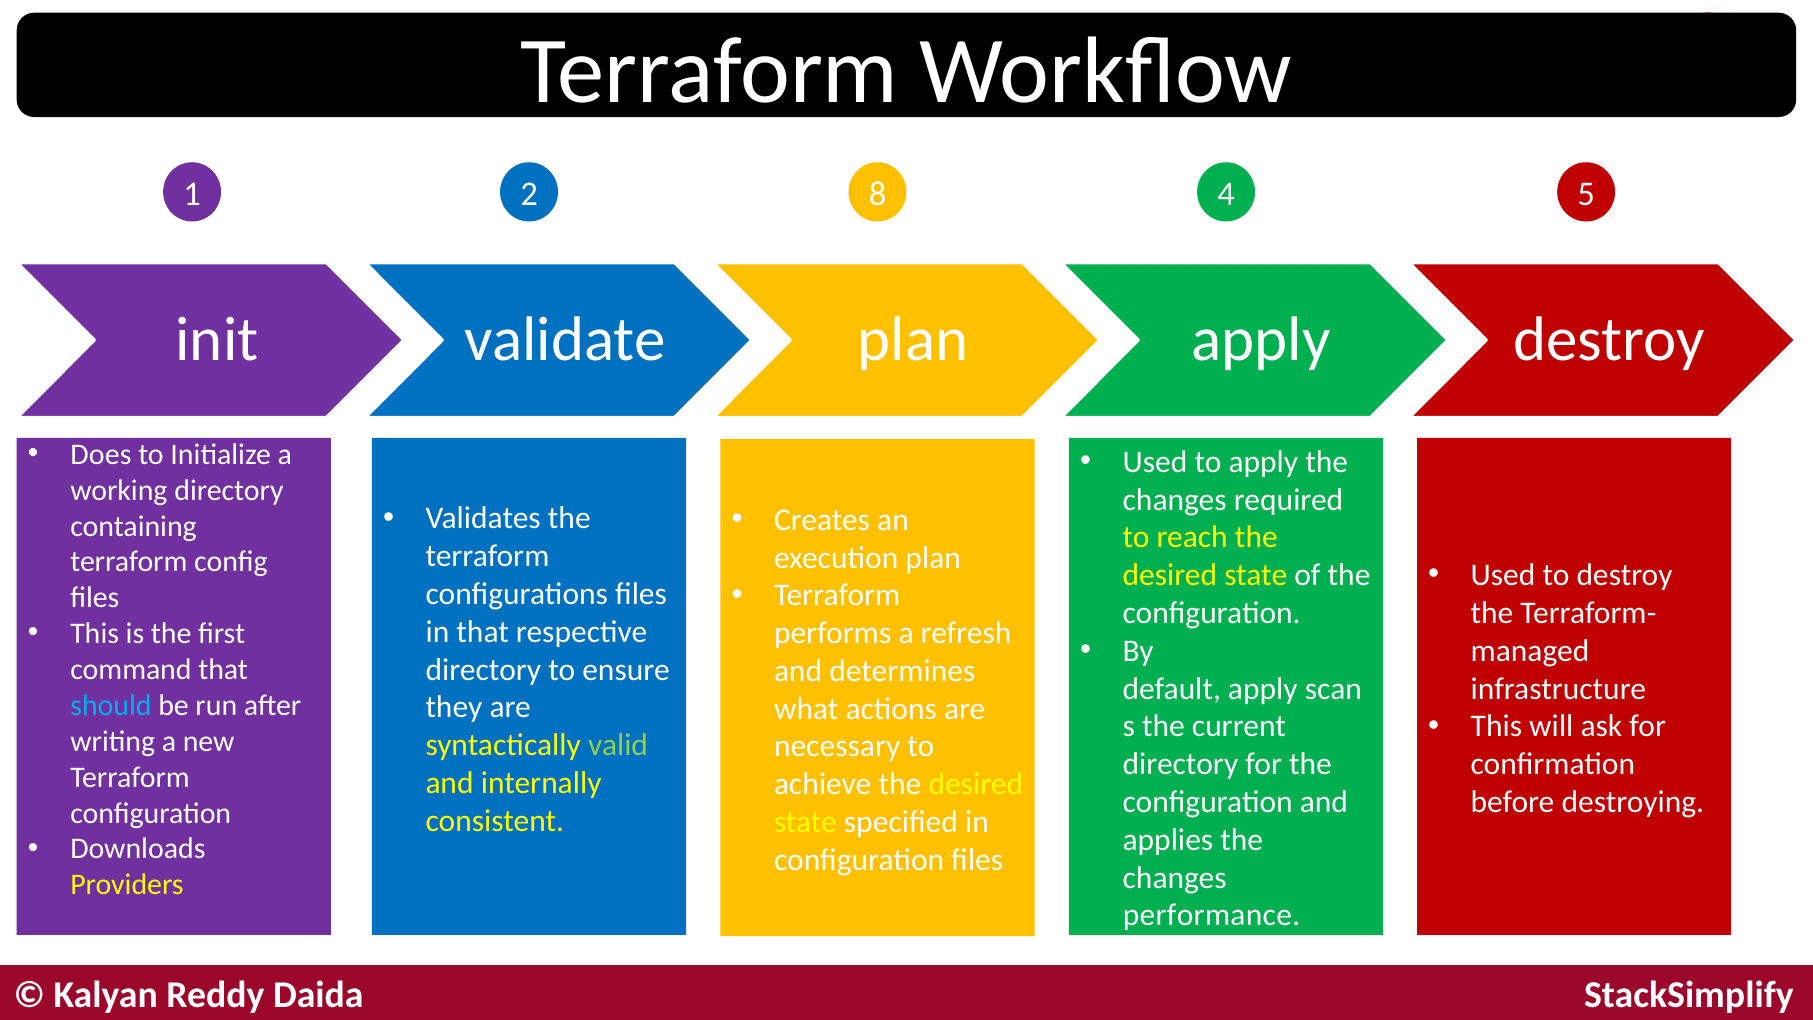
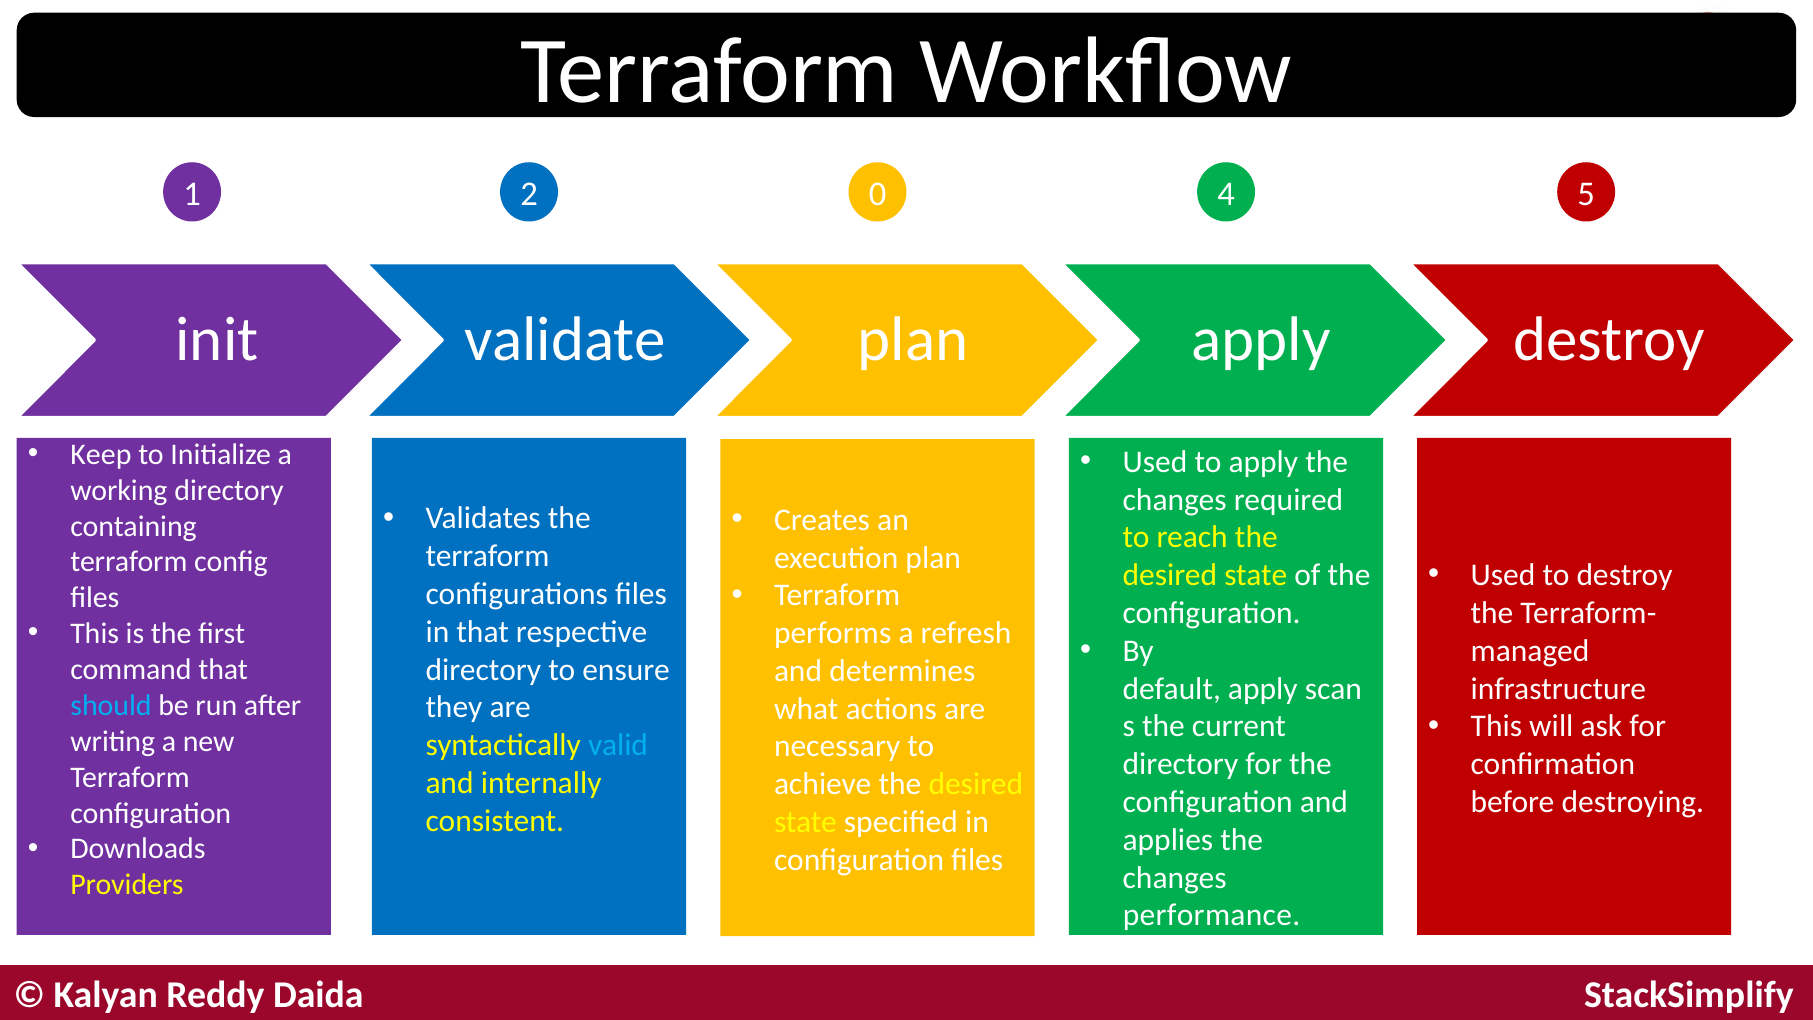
8: 8 -> 0
Does: Does -> Keep
valid colour: light green -> light blue
